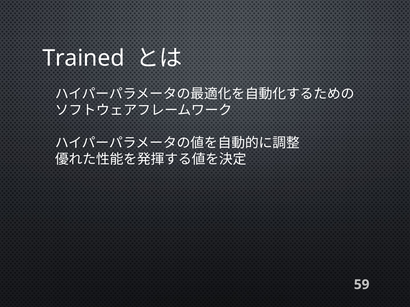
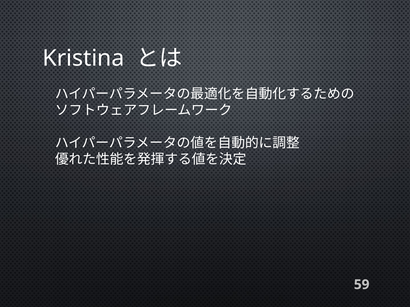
Trained: Trained -> Kristina
